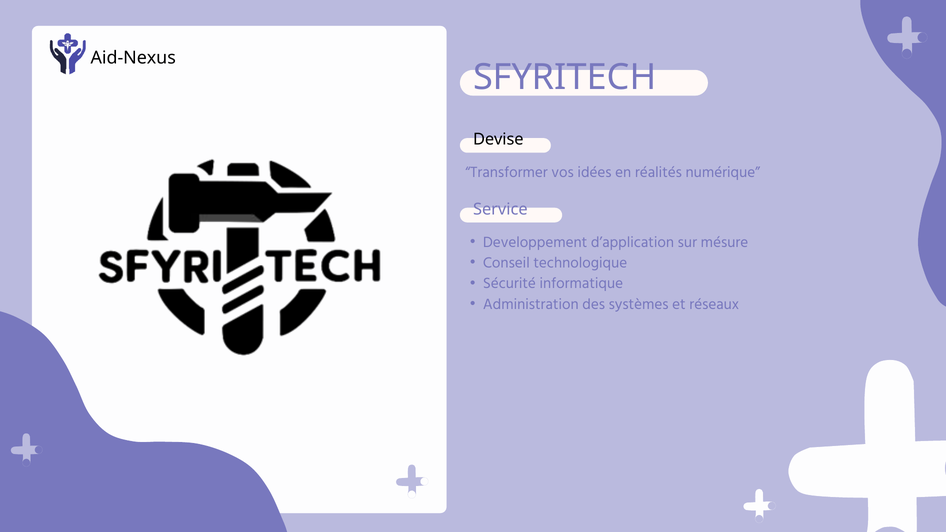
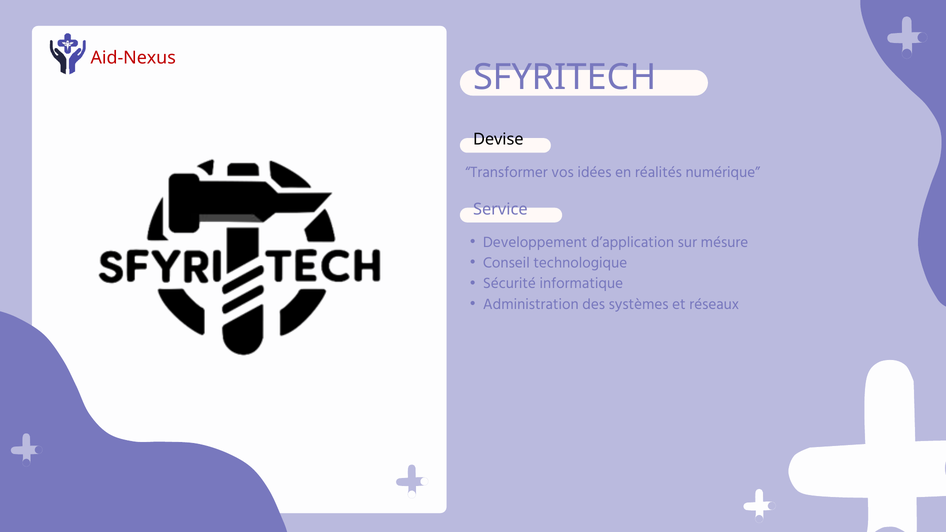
Aid-Nexus colour: black -> red
